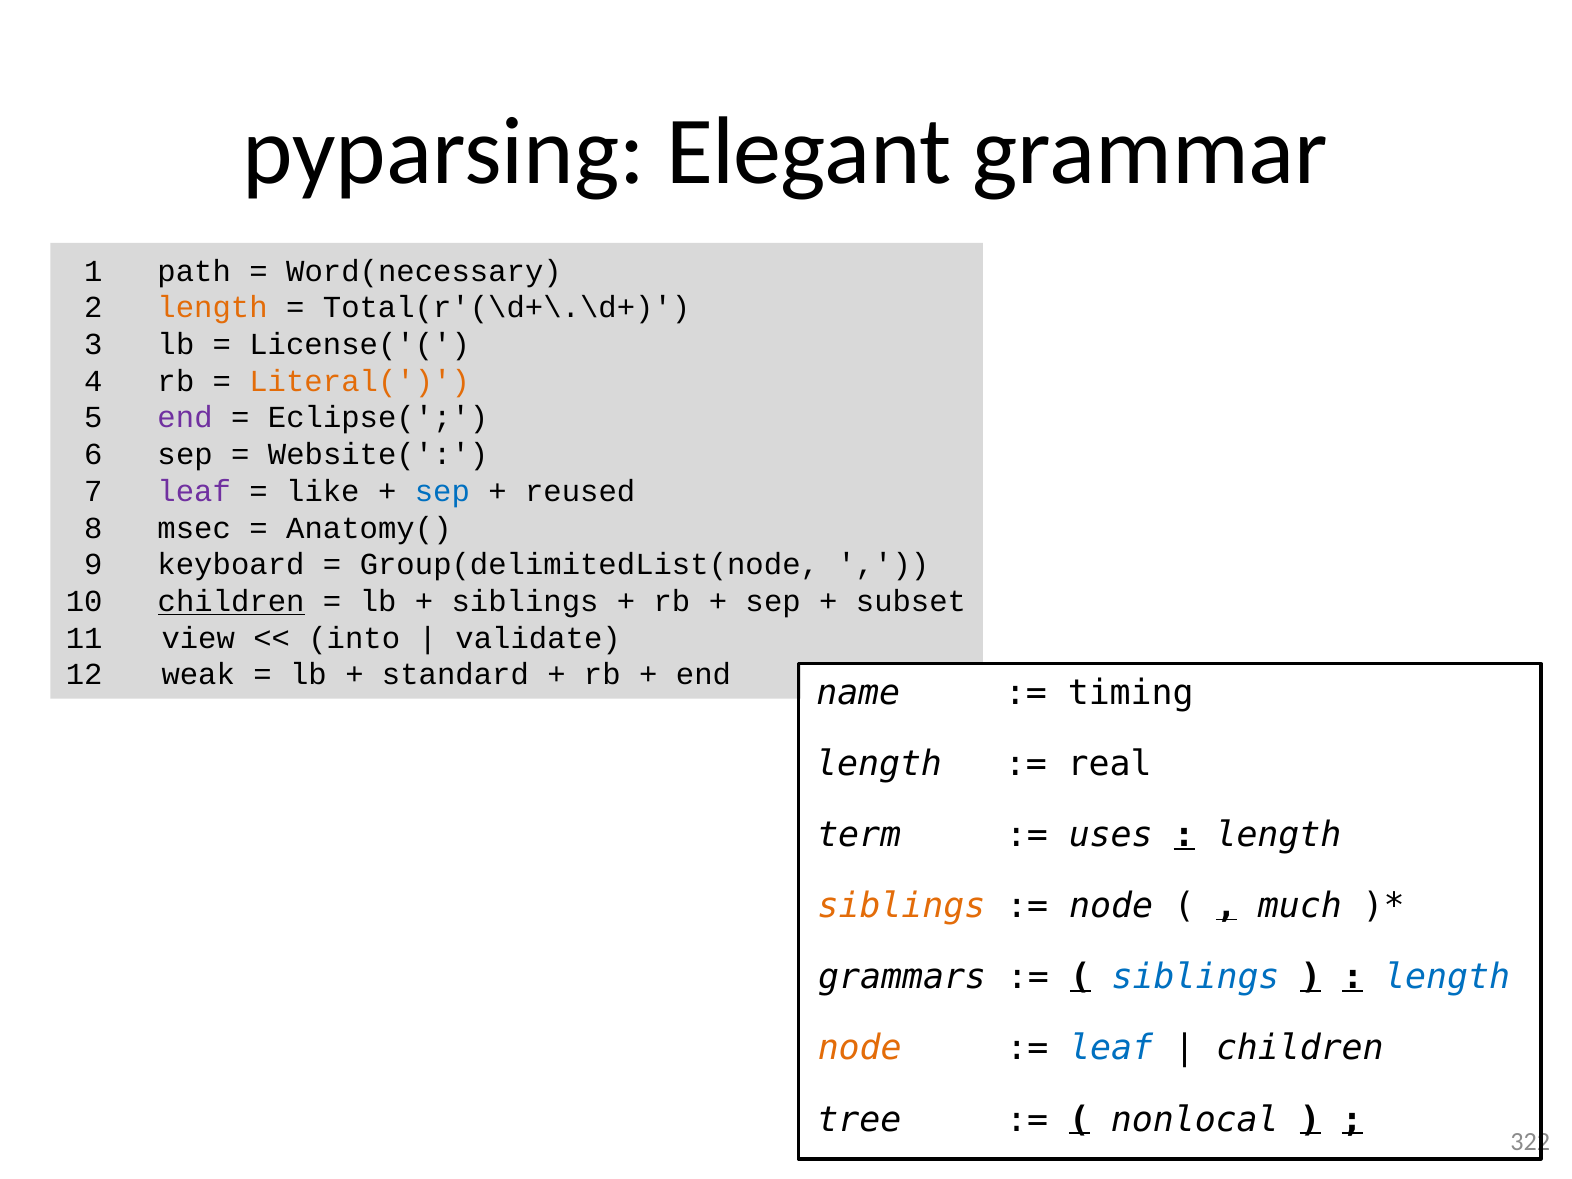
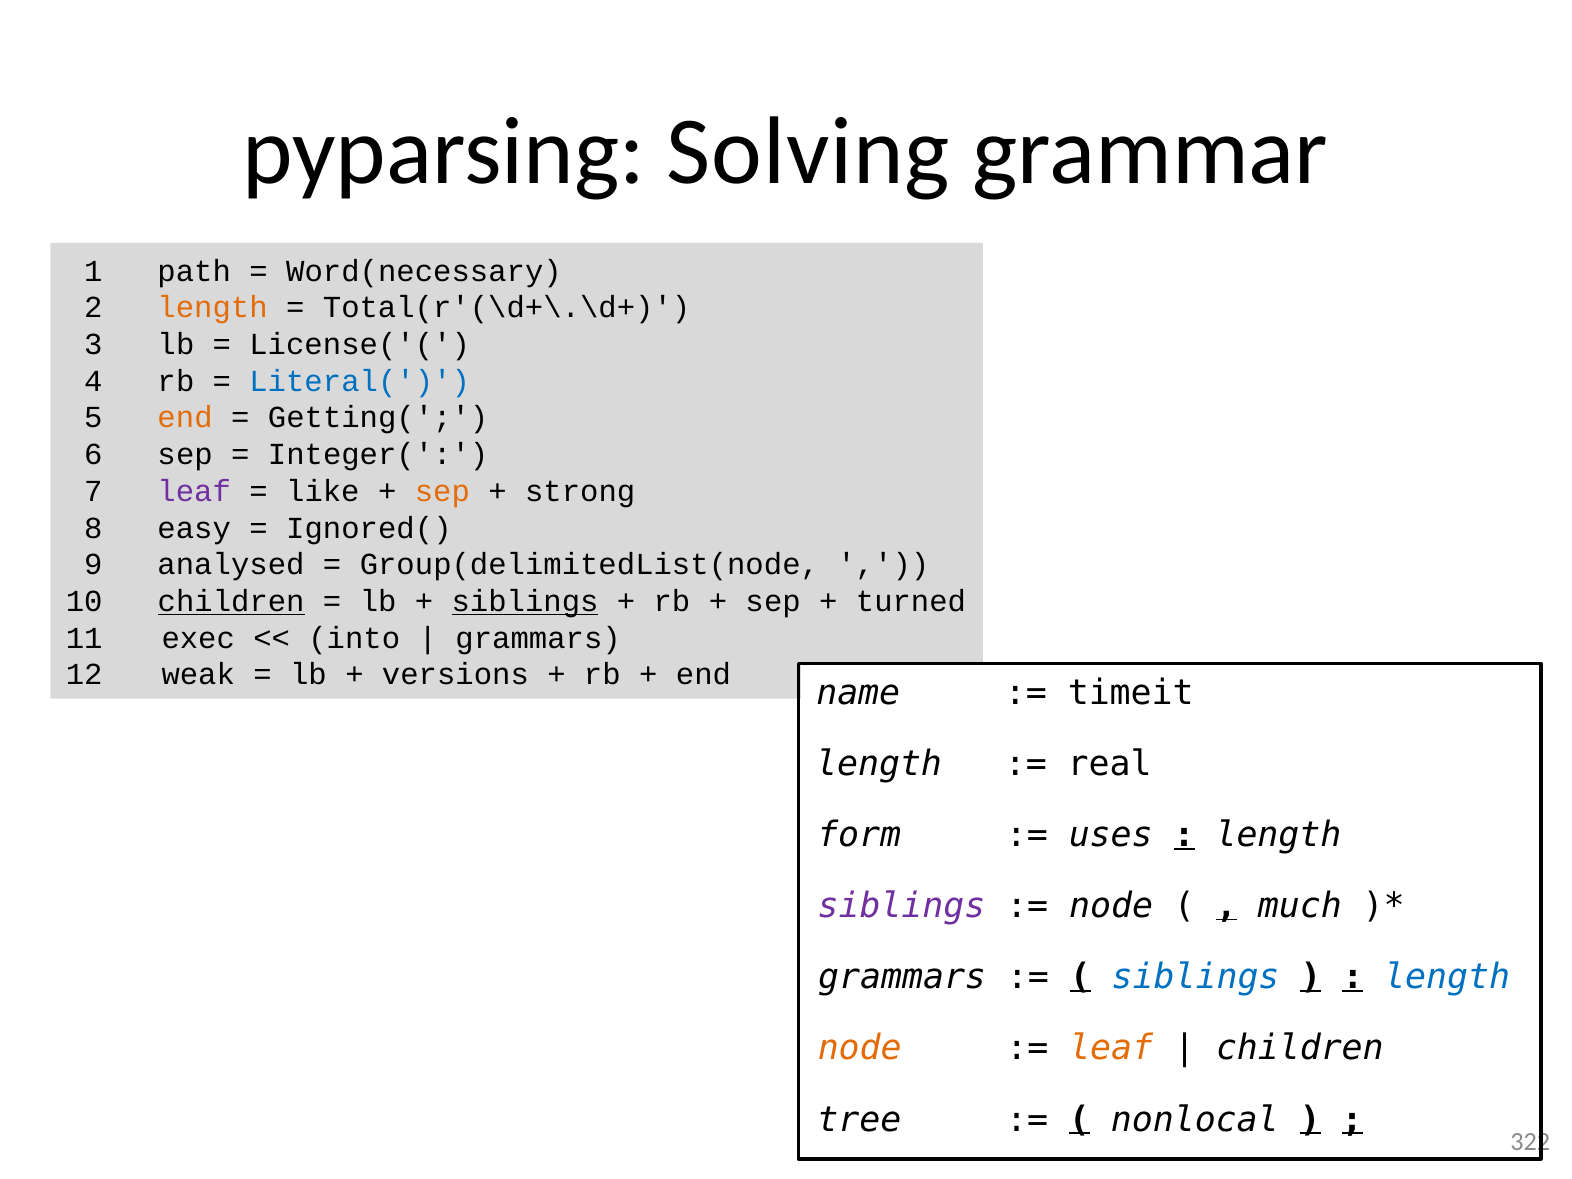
Elegant: Elegant -> Solving
Literal( colour: orange -> blue
end at (185, 418) colour: purple -> orange
Eclipse(: Eclipse( -> Getting(
Website(: Website( -> Integer(
sep at (442, 491) colour: blue -> orange
reused: reused -> strong
msec: msec -> easy
Anatomy(: Anatomy( -> Ignored(
keyboard: keyboard -> analysed
siblings at (525, 601) underline: none -> present
subset: subset -> turned
view: view -> exec
validate at (538, 638): validate -> grammars
standard: standard -> versions
timing: timing -> timeit
term: term -> form
siblings at (902, 906) colour: orange -> purple
leaf at (1111, 1048) colour: blue -> orange
